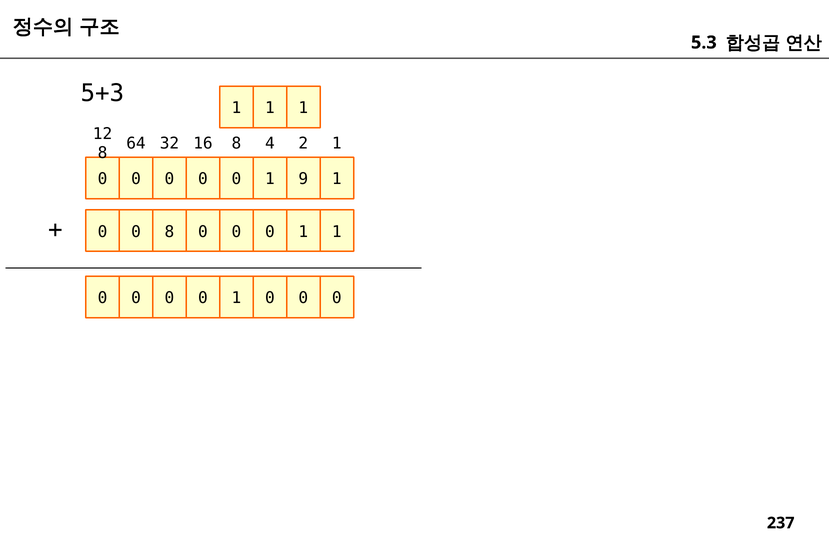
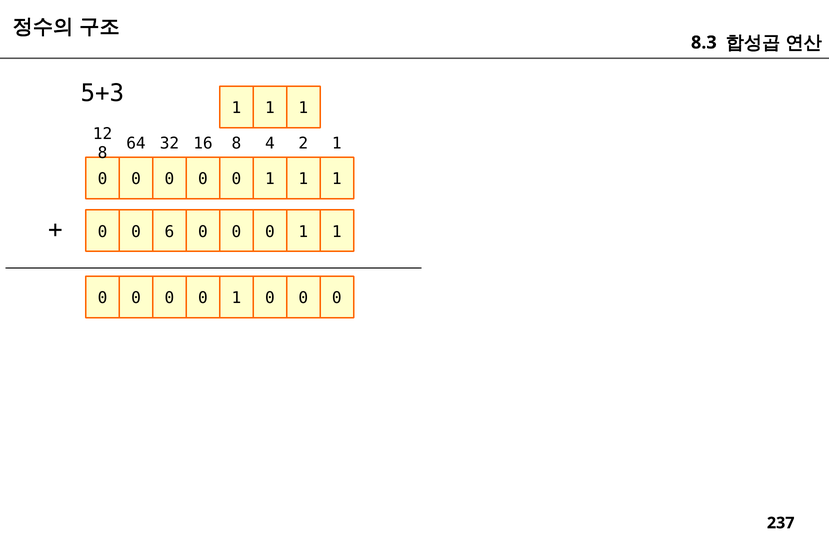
5.3: 5.3 -> 8.3
9 at (303, 179): 9 -> 1
0 8: 8 -> 6
